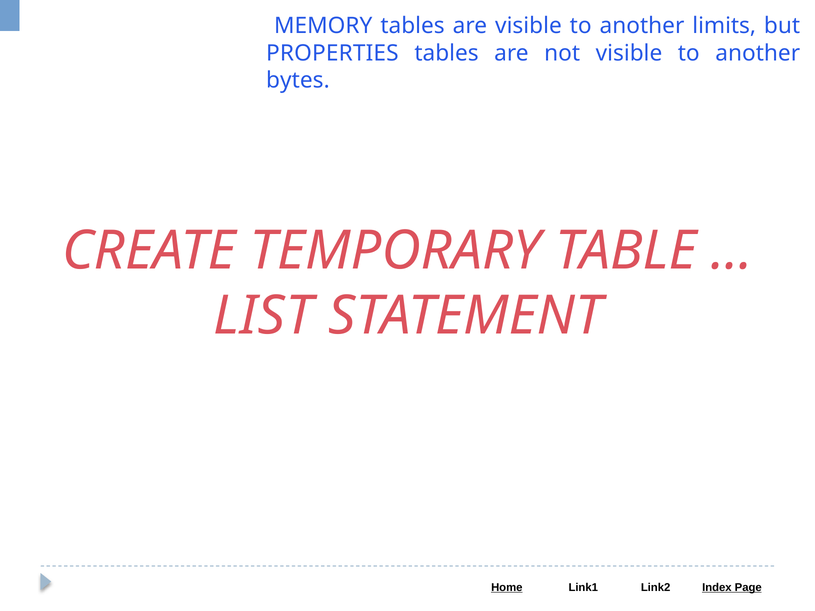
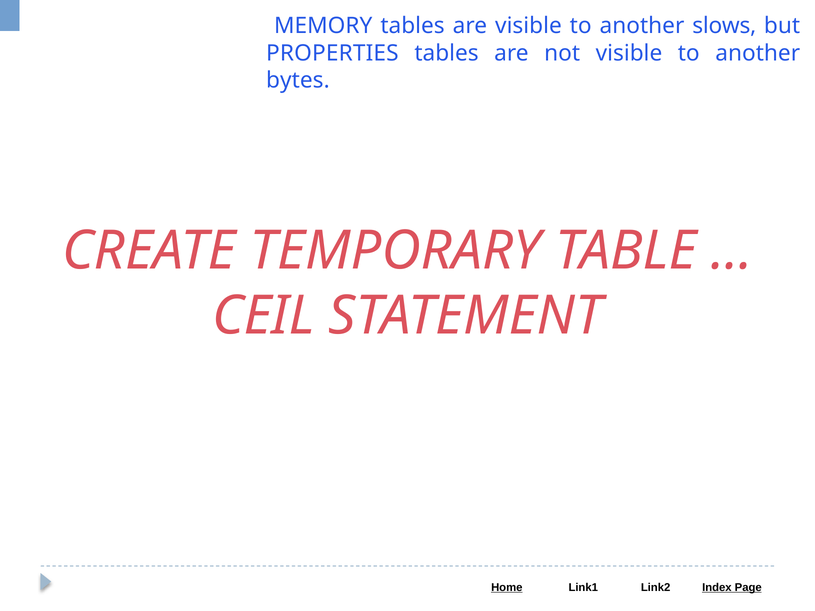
limits: limits -> slows
LIST: LIST -> CEIL
